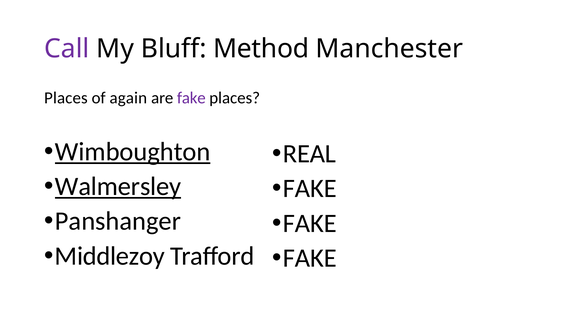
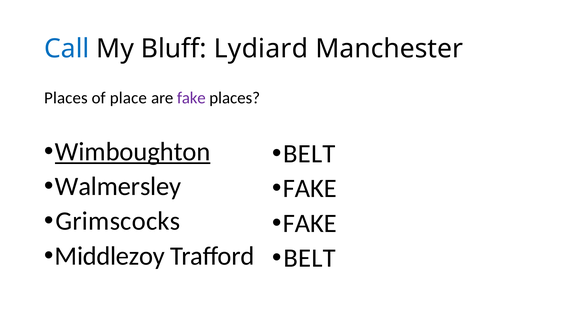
Call colour: purple -> blue
Method: Method -> Lydiard
again: again -> place
REAL at (310, 154): REAL -> BELT
Walmersley underline: present -> none
Panshanger: Panshanger -> Grimscocks
FAKE at (310, 258): FAKE -> BELT
